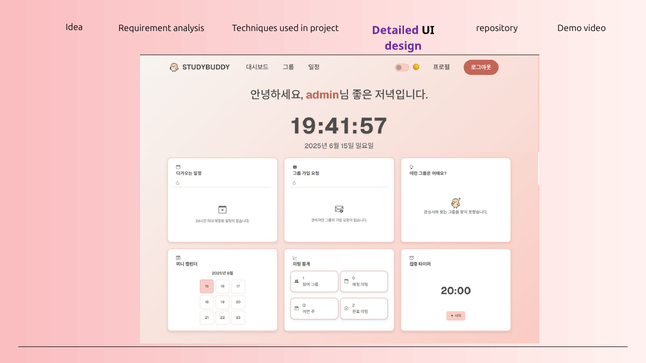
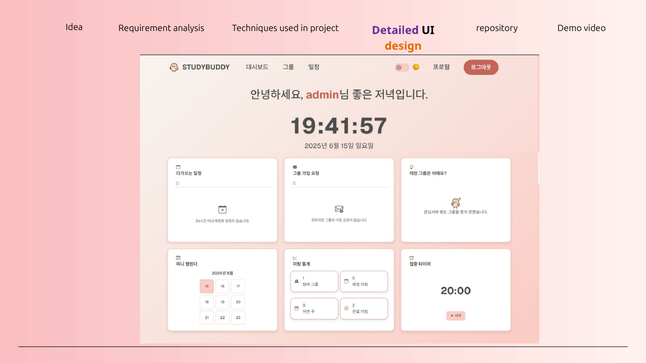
design colour: purple -> orange
